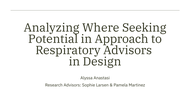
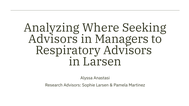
Potential at (53, 39): Potential -> Advisors
Approach: Approach -> Managers
in Design: Design -> Larsen
